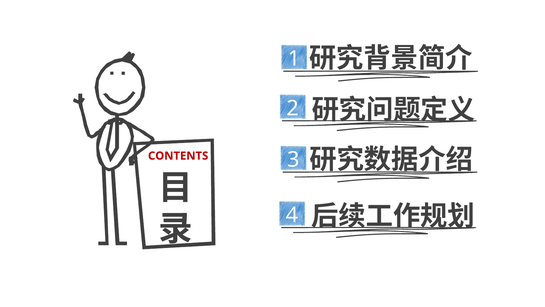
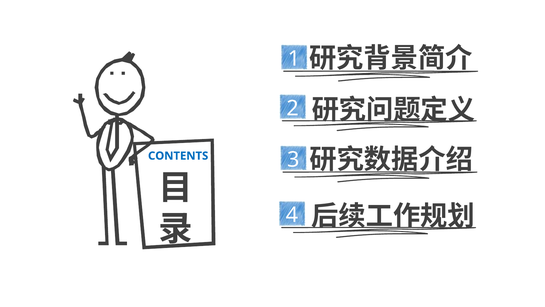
CONTENTS colour: red -> blue
